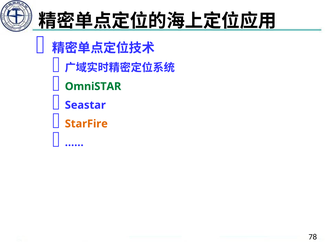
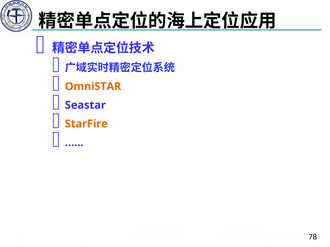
OmniSTAR colour: green -> orange
